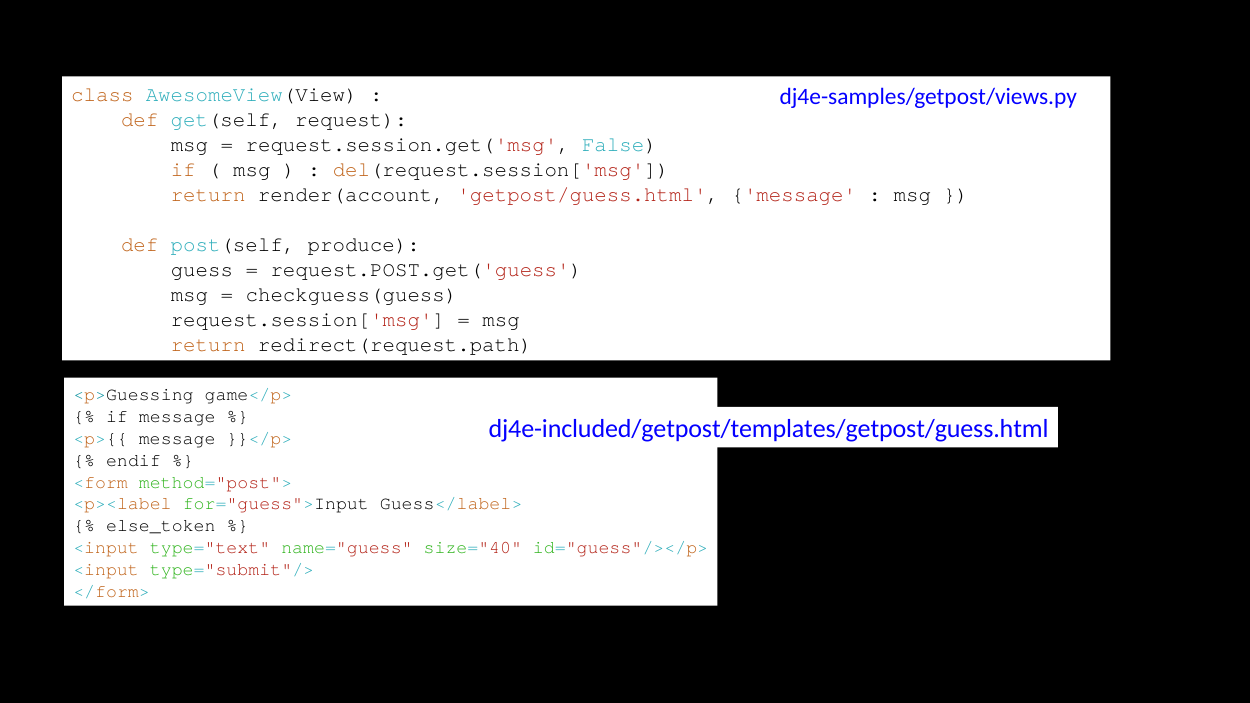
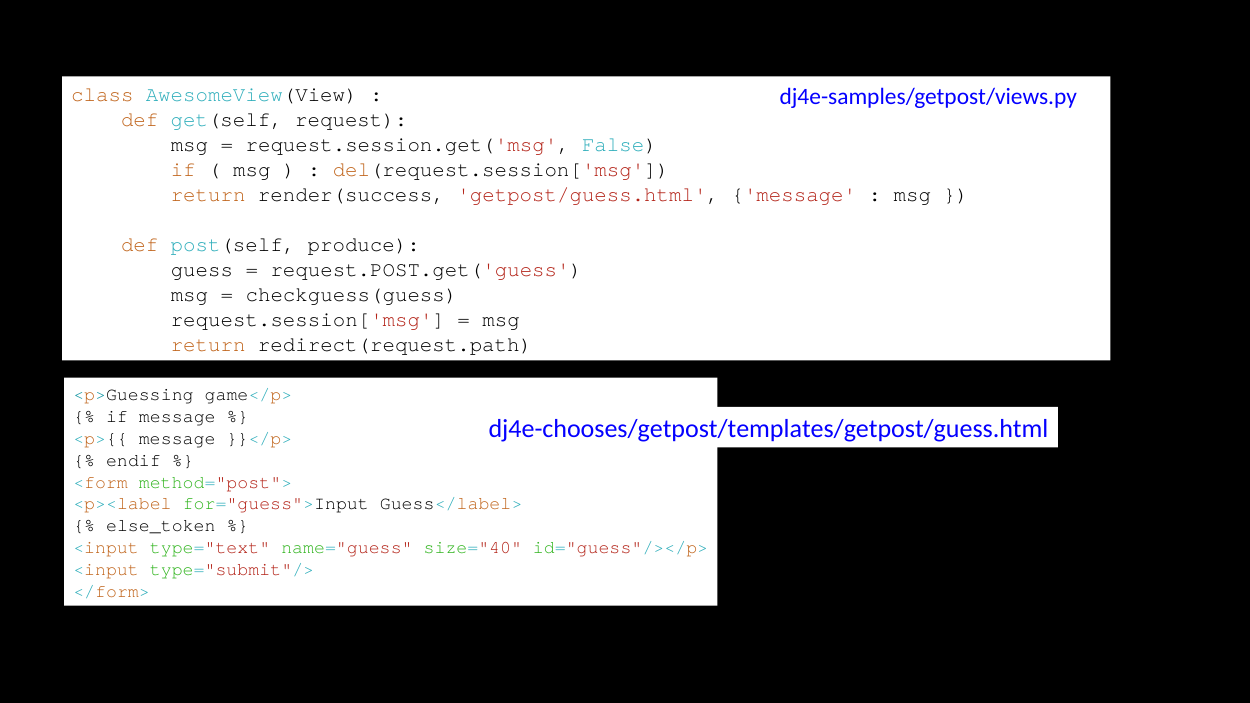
render(account: render(account -> render(success
dj4e-included/getpost/templates/getpost/guess.html: dj4e-included/getpost/templates/getpost/guess.html -> dj4e-chooses/getpost/templates/getpost/guess.html
